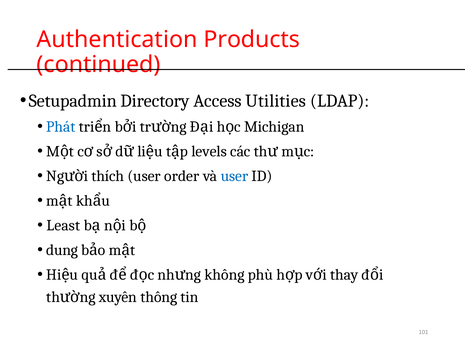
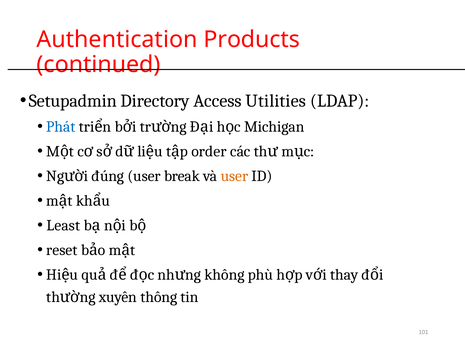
levels: levels -> order
thích: thích -> đúng
order: order -> break
user at (234, 177) colour: blue -> orange
dung: dung -> reset
